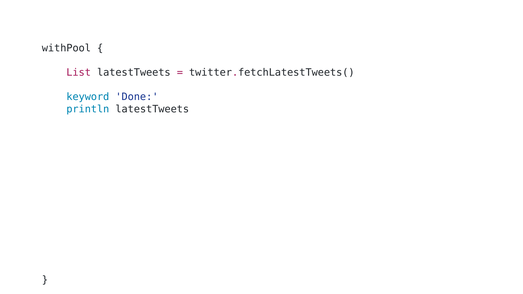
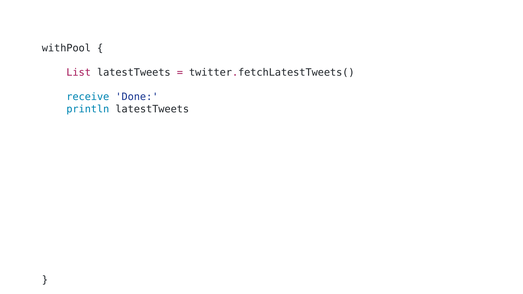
keyword: keyword -> receive
